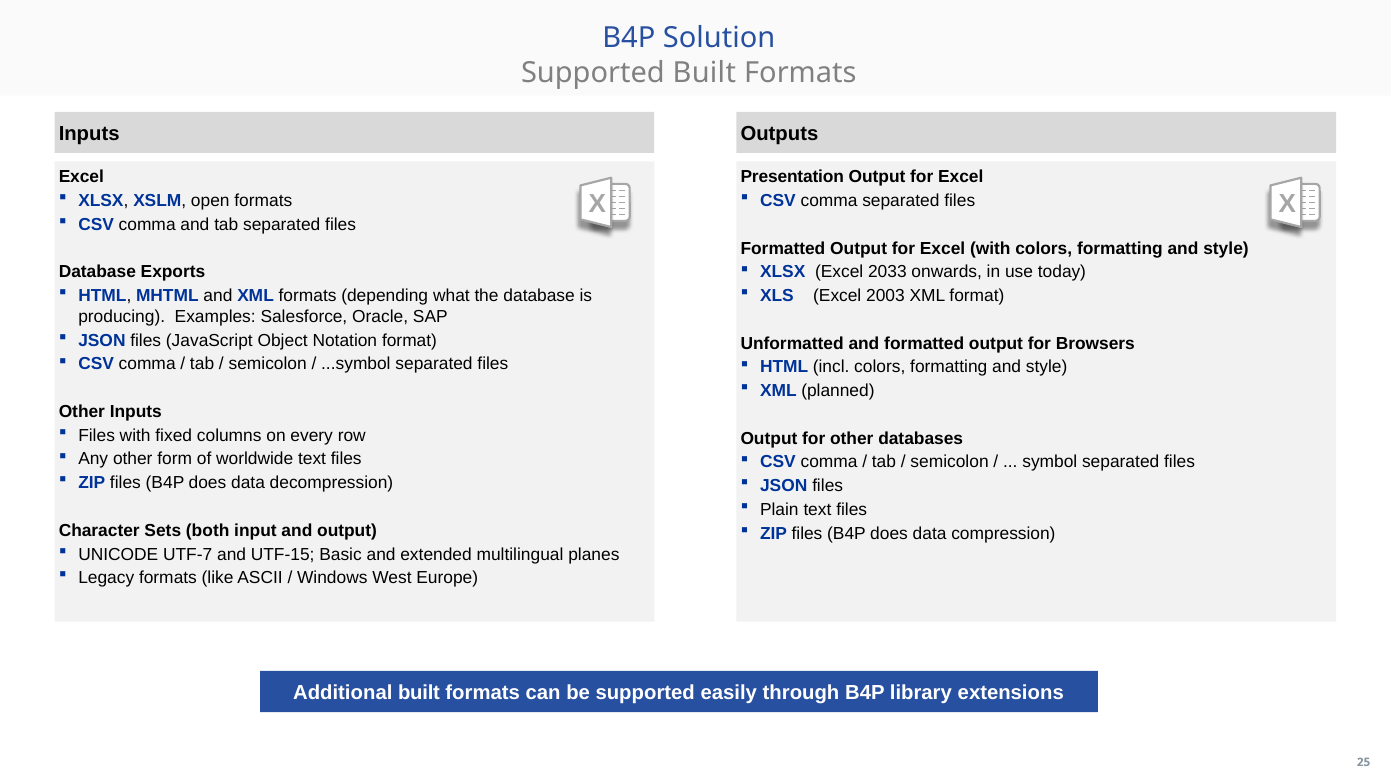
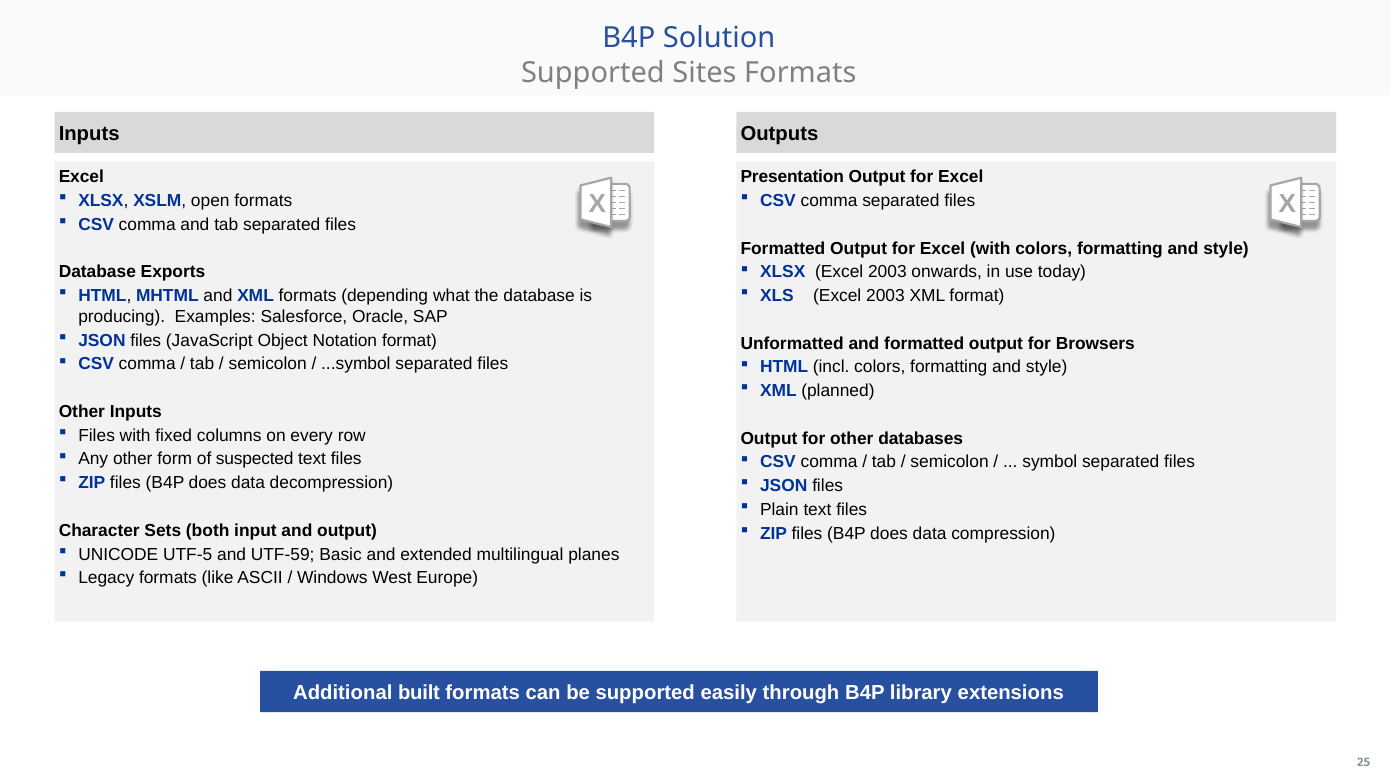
Supported Built: Built -> Sites
XLSX Excel 2033: 2033 -> 2003
worldwide: worldwide -> suspected
UTF-7: UTF-7 -> UTF-5
UTF-15: UTF-15 -> UTF-59
